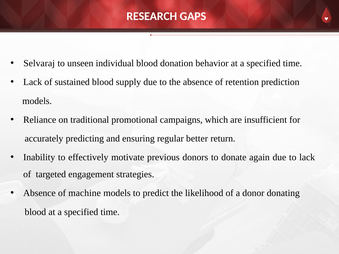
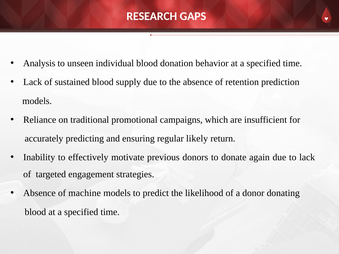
Selvaraj: Selvaraj -> Analysis
better: better -> likely
